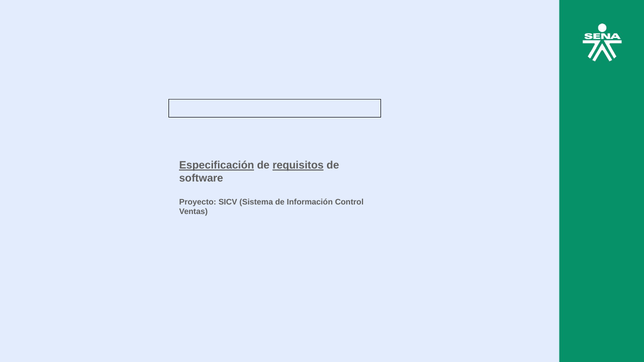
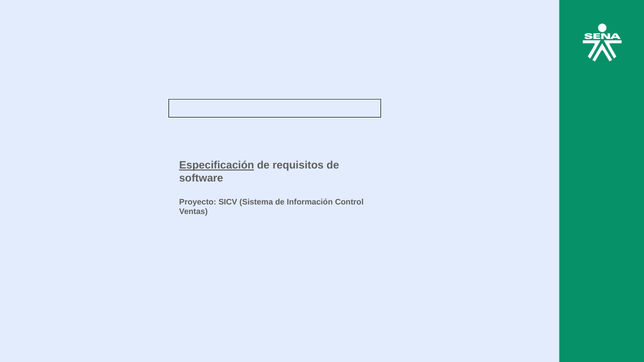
requisitos underline: present -> none
